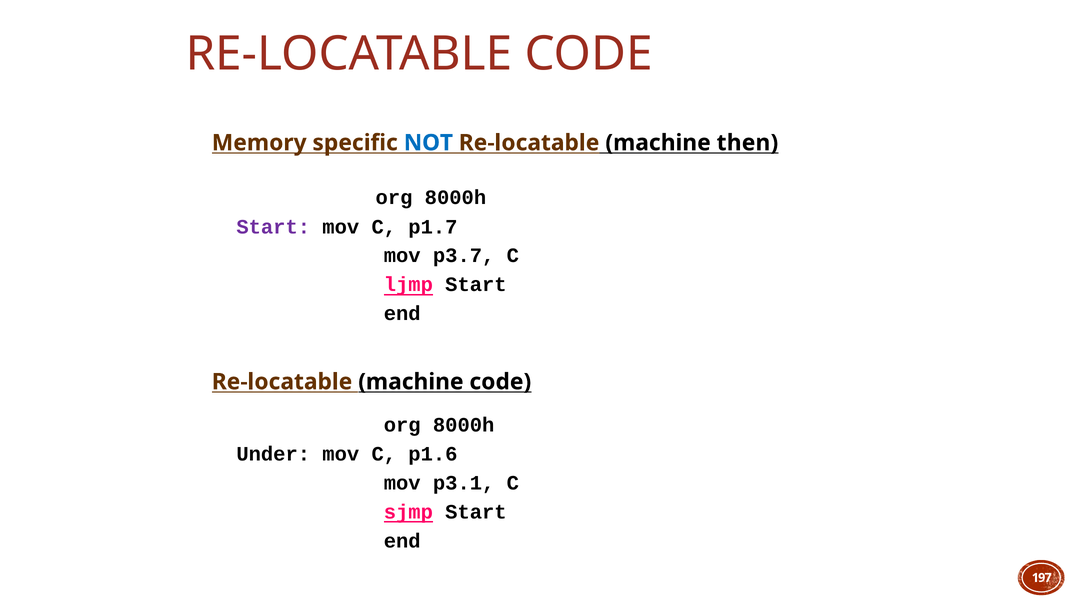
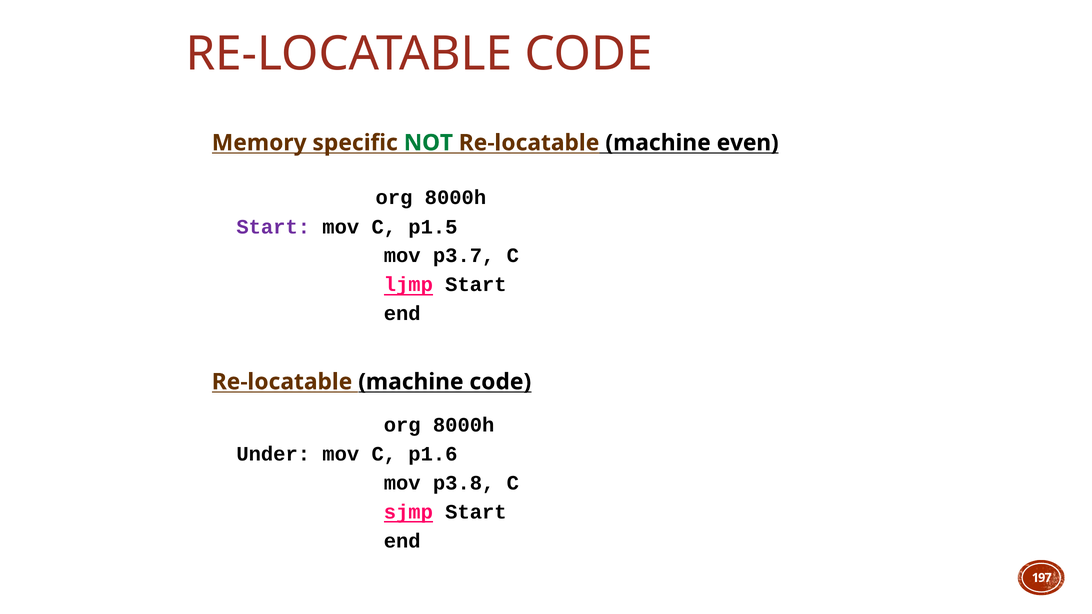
NOT colour: blue -> green
then: then -> even
p1.7: p1.7 -> p1.5
p3.1: p3.1 -> p3.8
